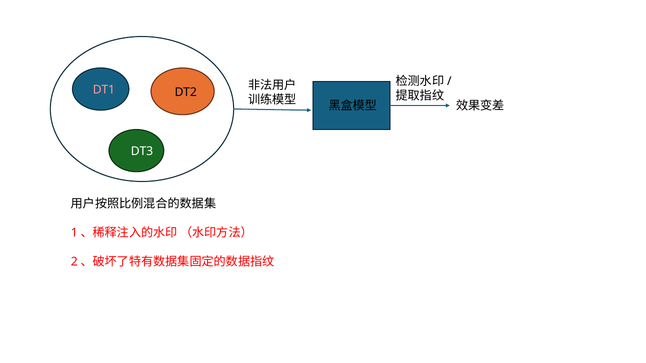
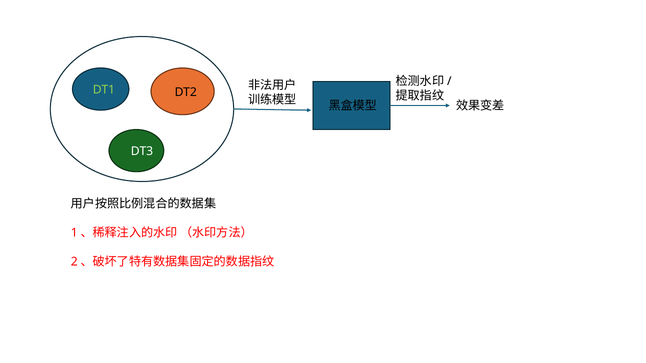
DT1 colour: pink -> light green
